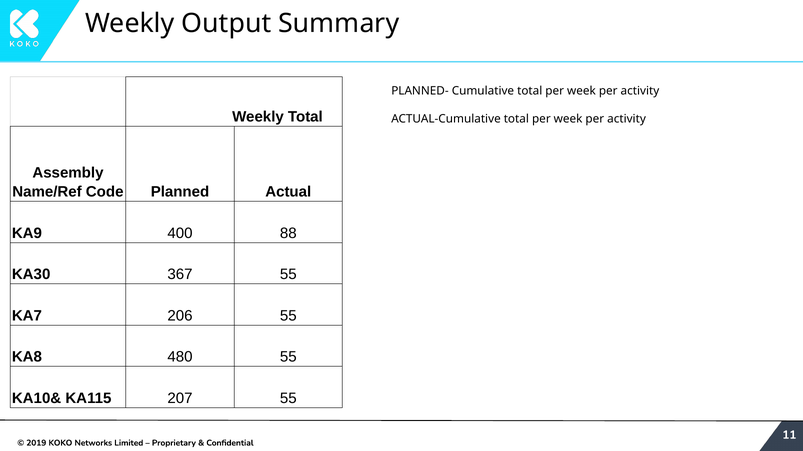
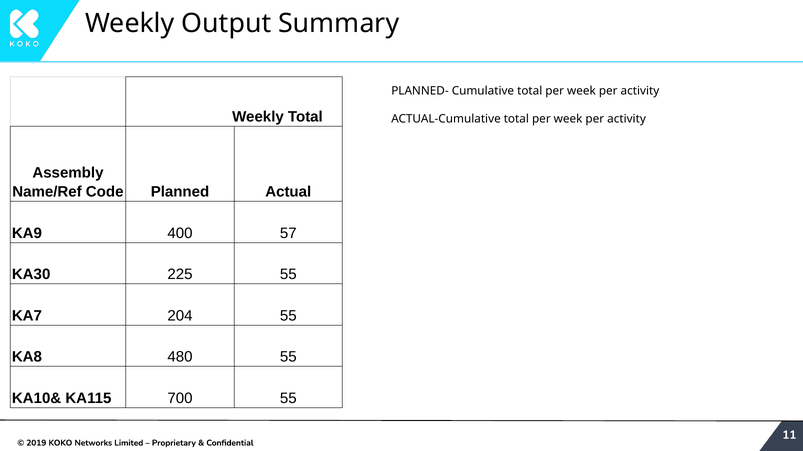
88: 88 -> 57
367: 367 -> 225
206: 206 -> 204
207: 207 -> 700
